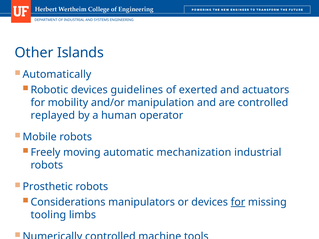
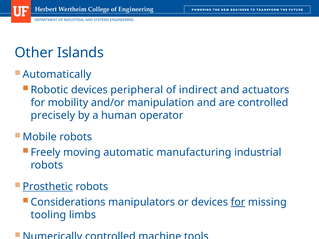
guidelines: guidelines -> peripheral
exerted: exerted -> indirect
replayed: replayed -> precisely
mechanization: mechanization -> manufacturing
Prosthetic underline: none -> present
